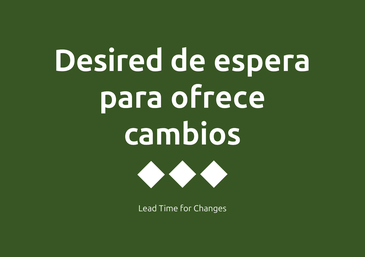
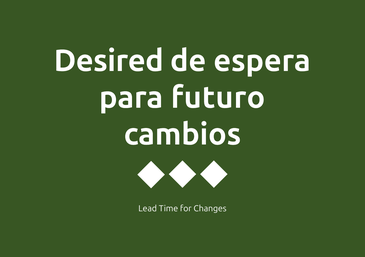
ofrece: ofrece -> futuro
